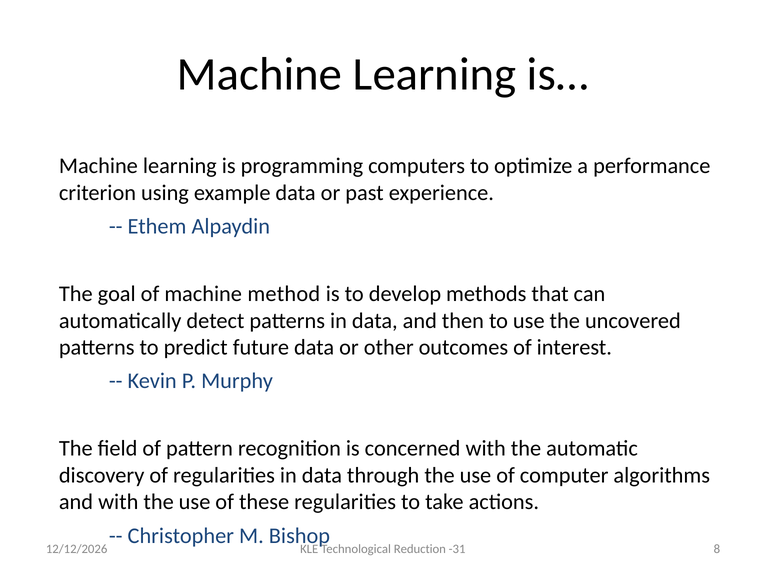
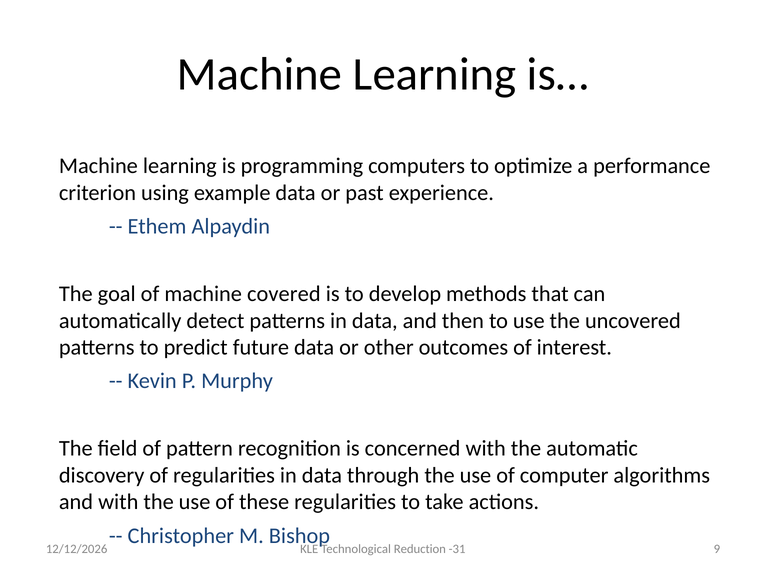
method: method -> covered
8: 8 -> 9
